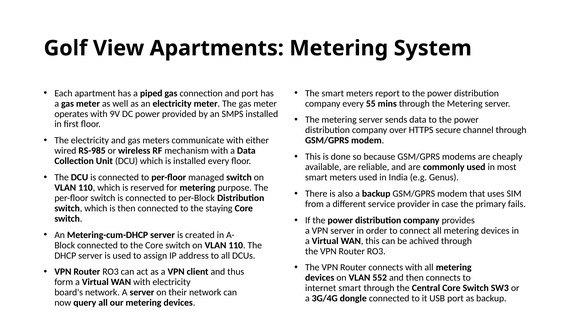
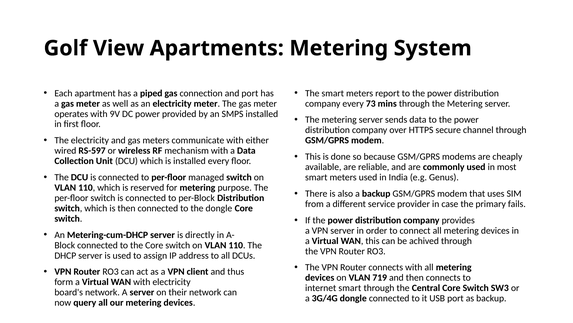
55: 55 -> 73
RS-985: RS-985 -> RS-597
the staying: staying -> dongle
created: created -> directly
552: 552 -> 719
